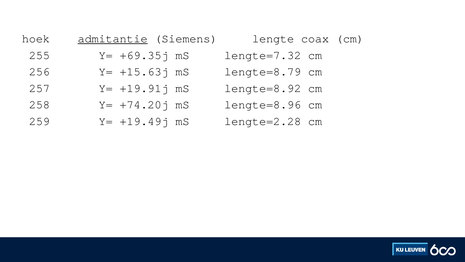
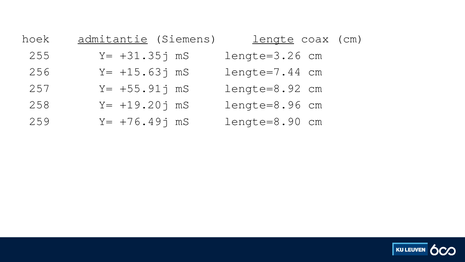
lengte underline: none -> present
+69.35j: +69.35j -> +31.35j
lengte=7.32: lengte=7.32 -> lengte=3.26
lengte=8.79: lengte=8.79 -> lengte=7.44
+19.91j: +19.91j -> +55.91j
+74.20j: +74.20j -> +19.20j
+19.49j: +19.49j -> +76.49j
lengte=2.28: lengte=2.28 -> lengte=8.90
